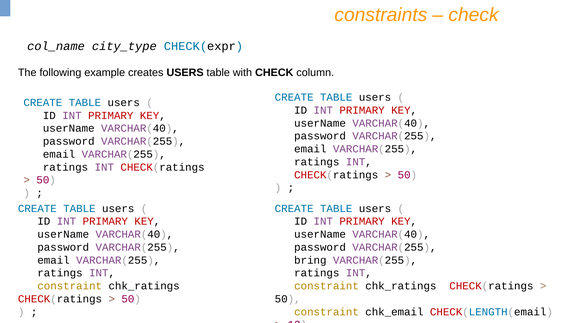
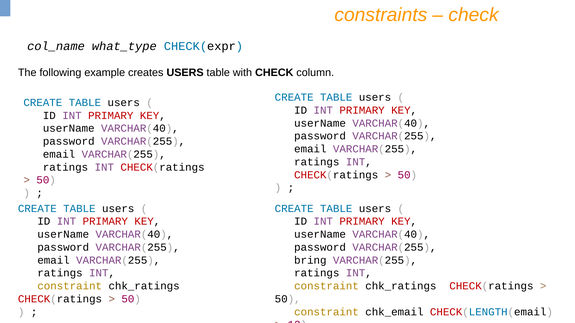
city_type: city_type -> what_type
